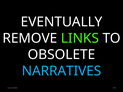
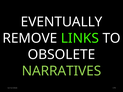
NARRATIVES colour: light blue -> light green
